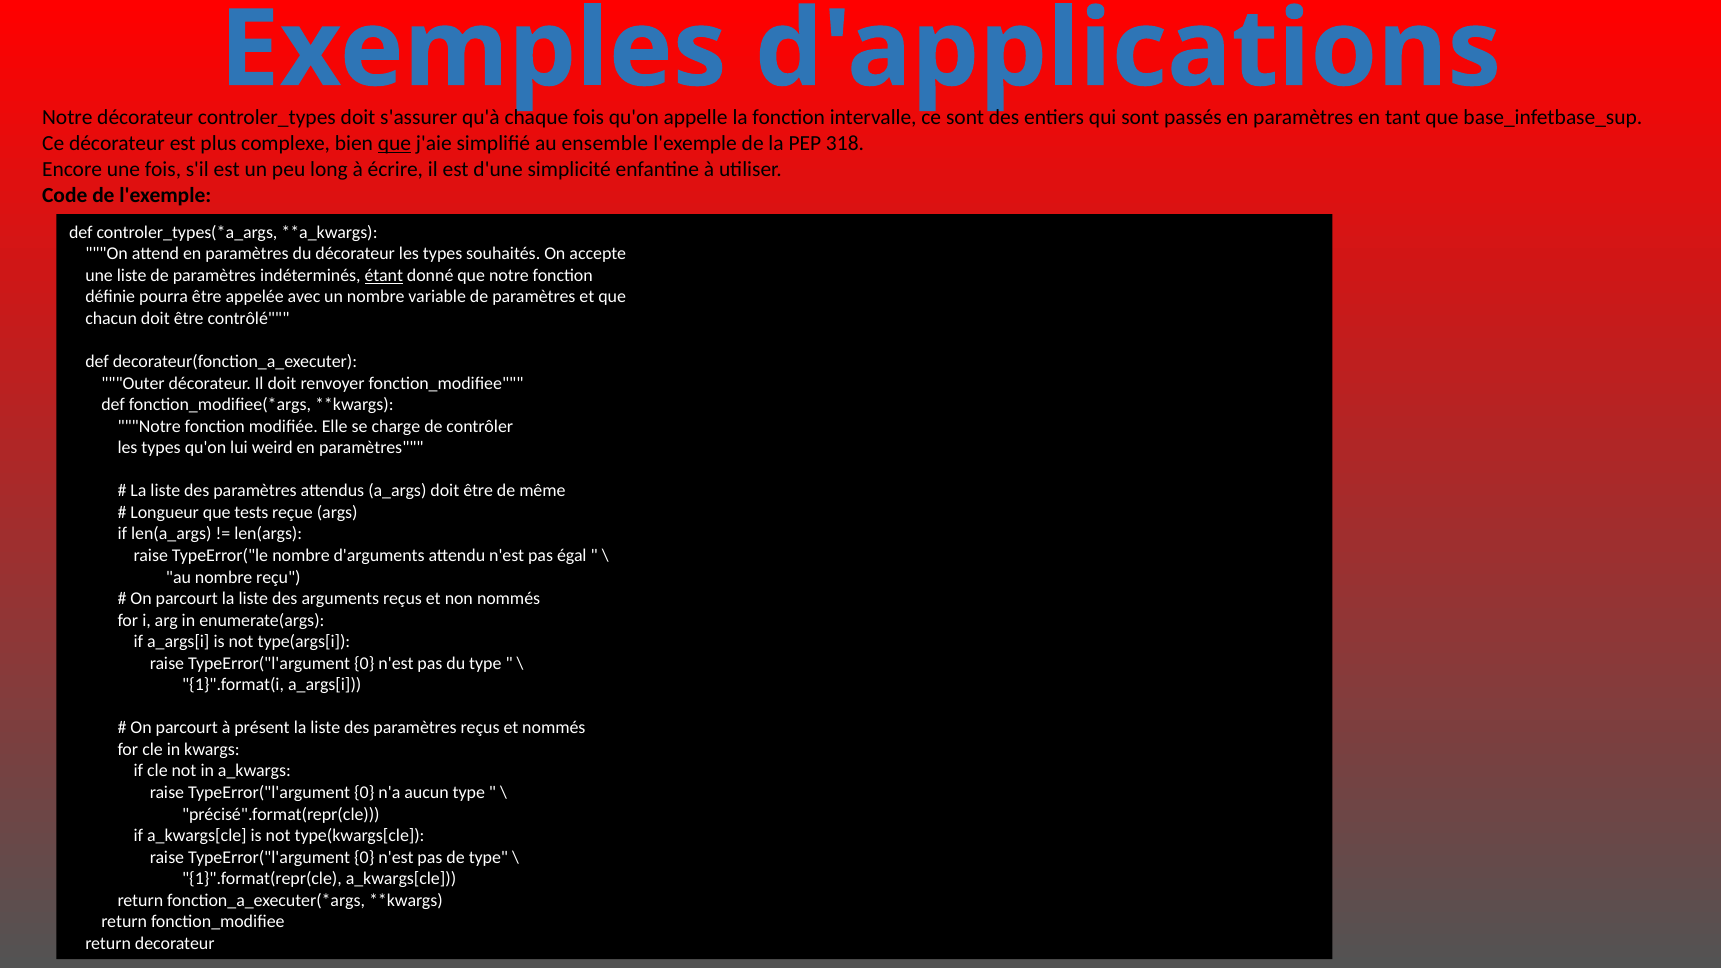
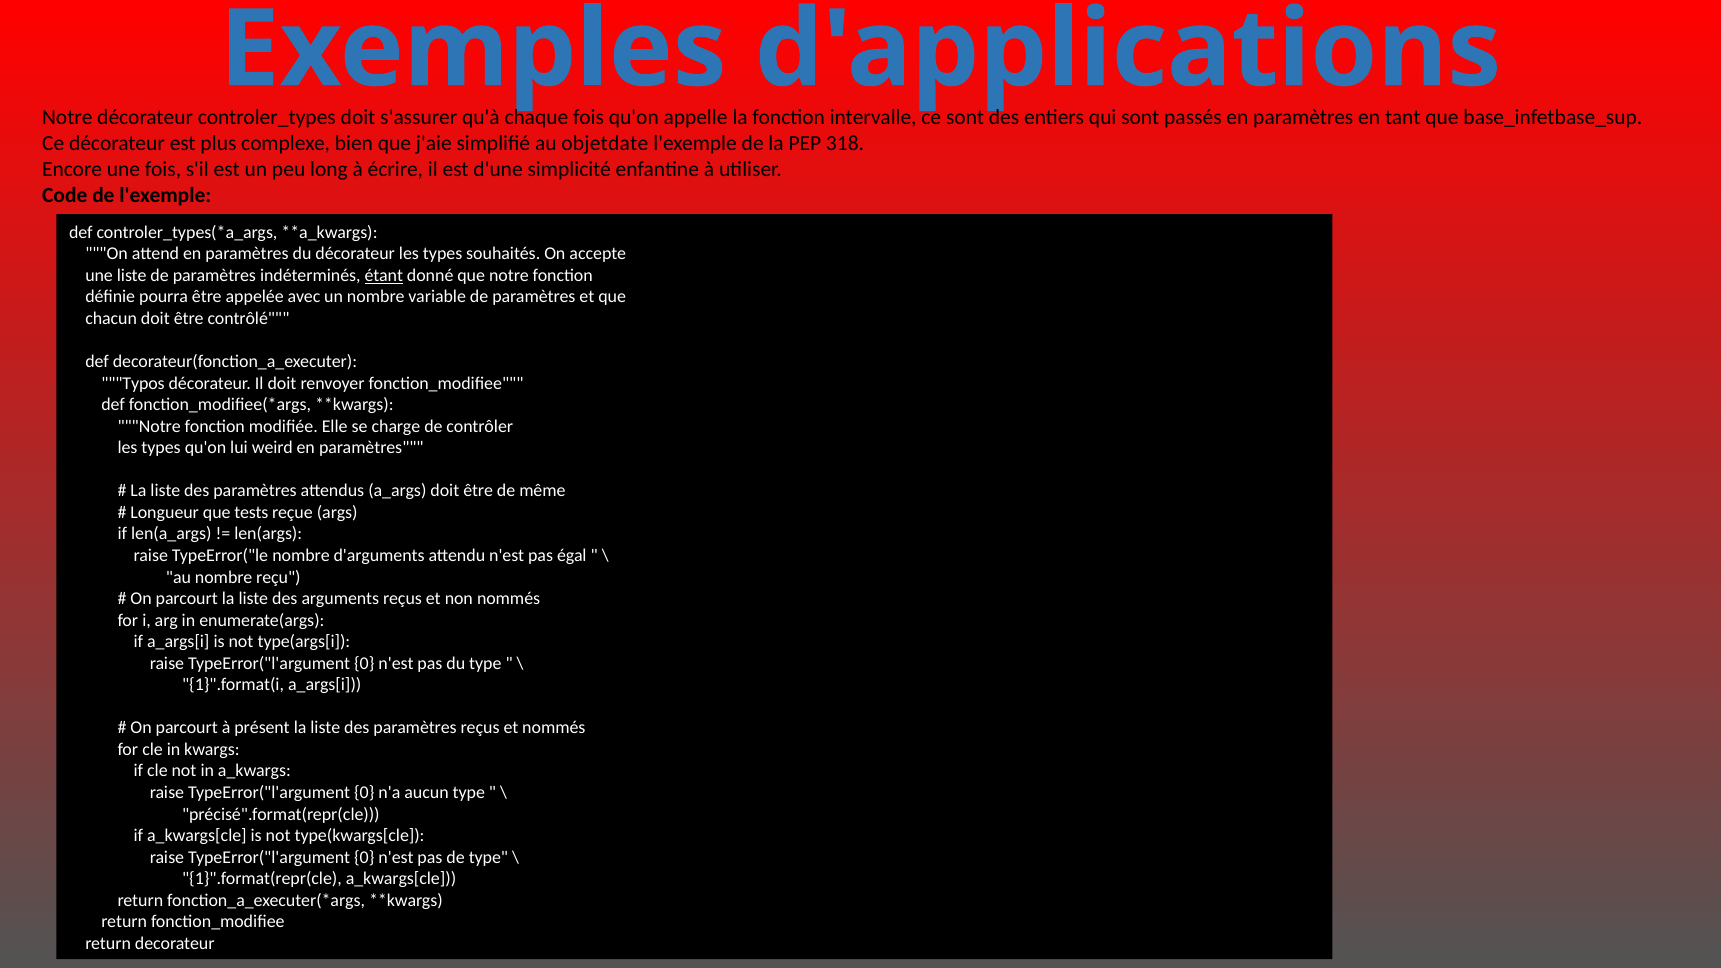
que at (394, 143) underline: present -> none
ensemble: ensemble -> objetdate
Outer: Outer -> Typos
